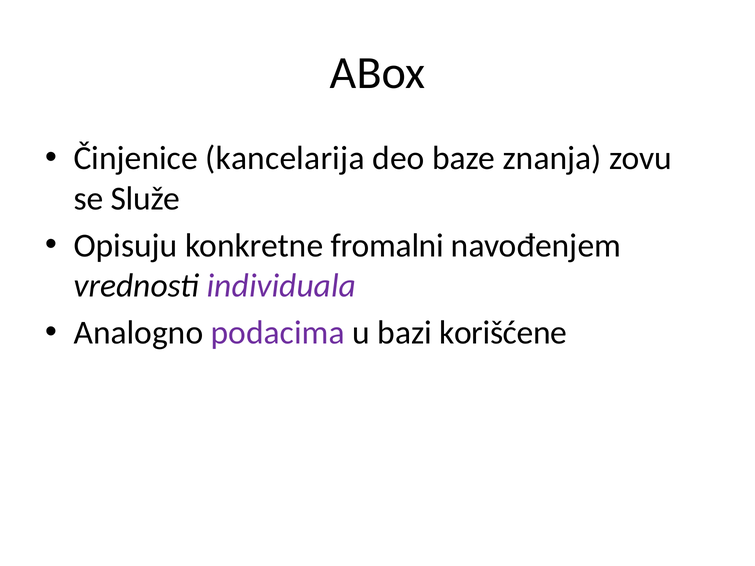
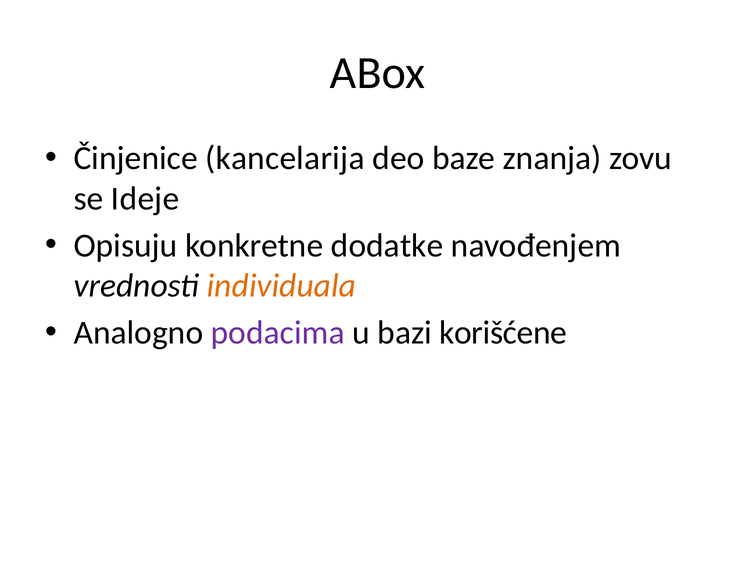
Služe: Služe -> Ideje
fromalni: fromalni -> dodatke
individuala colour: purple -> orange
